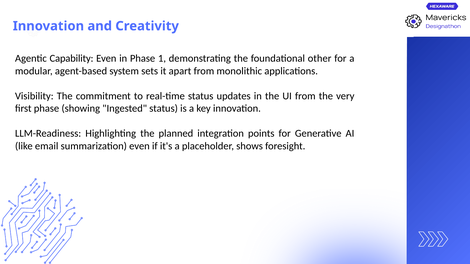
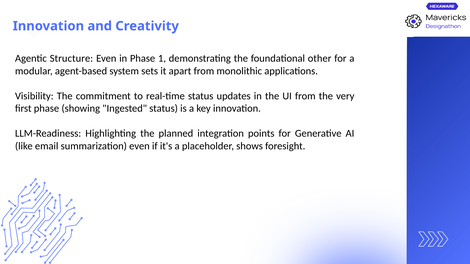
Capability: Capability -> Structure
